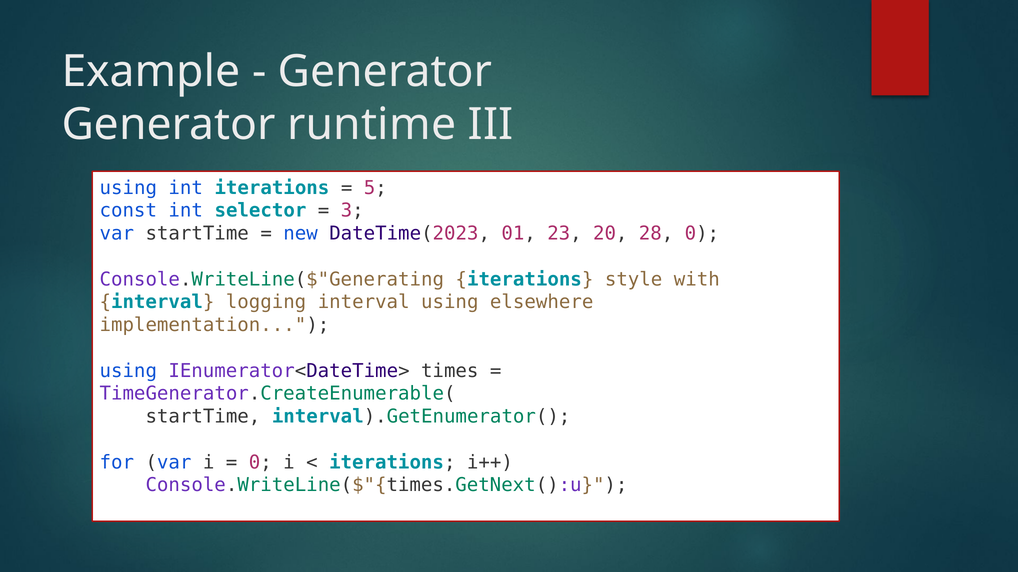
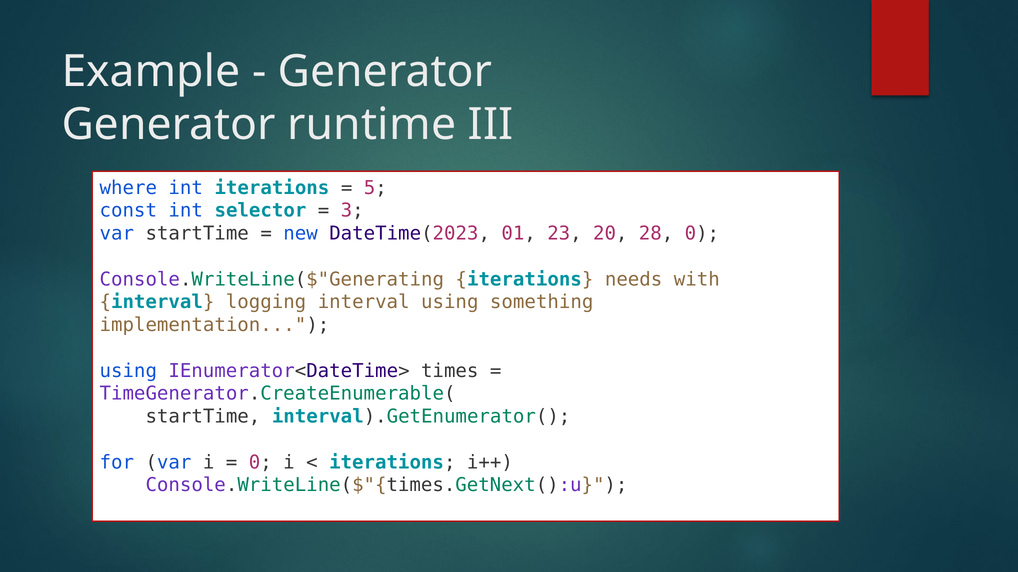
using at (128, 188): using -> where
style: style -> needs
elsewhere: elsewhere -> something
